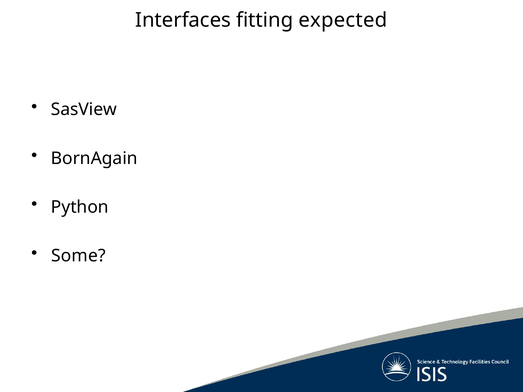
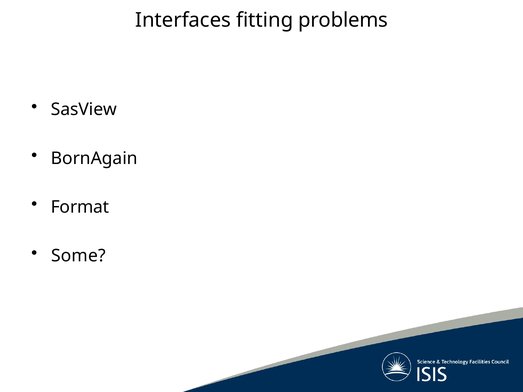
expected: expected -> problems
Python: Python -> Format
